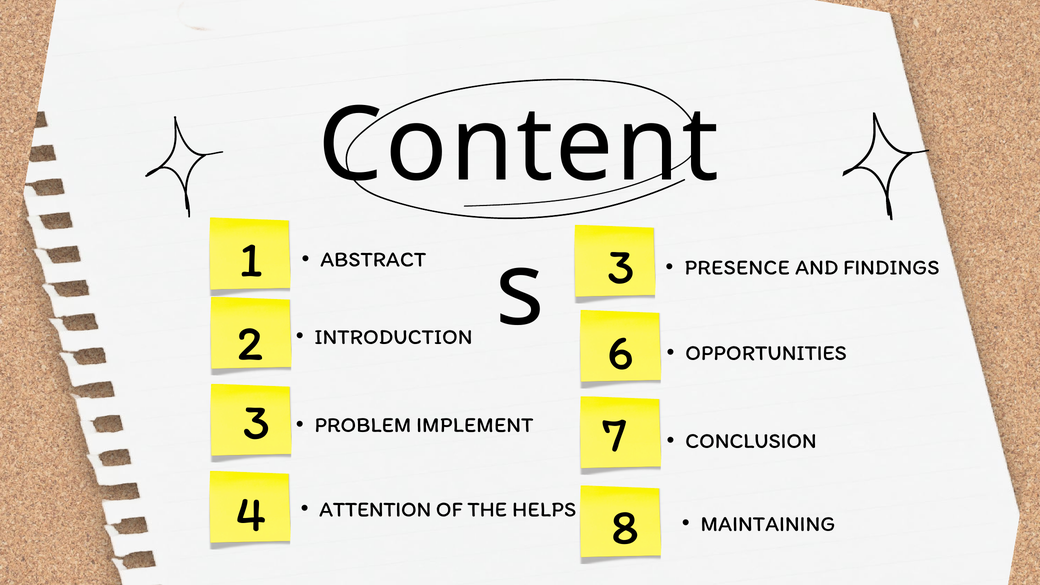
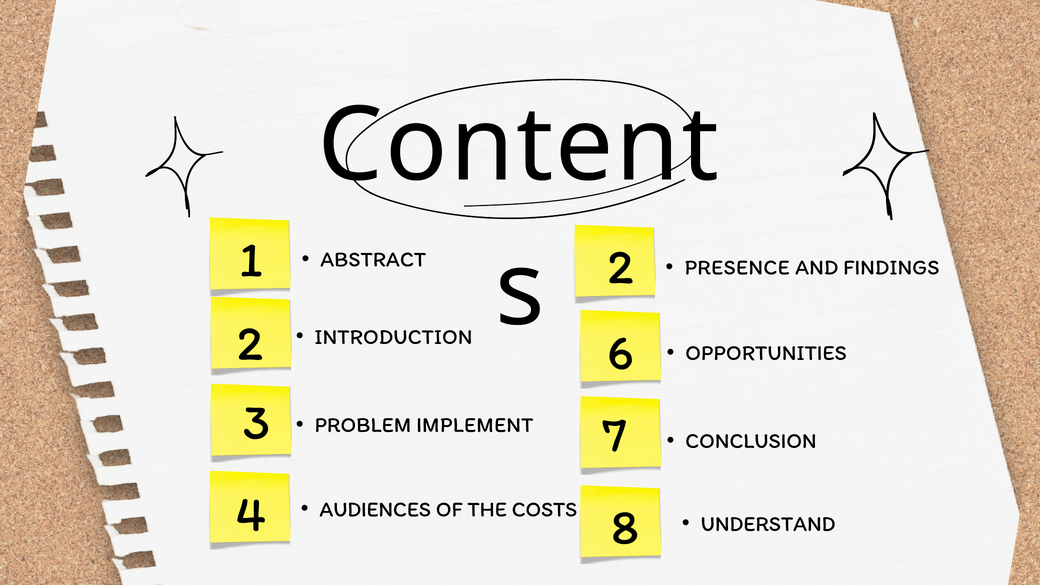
ABSTRACT 3: 3 -> 2
ATTENTION: ATTENTION -> AUDIENCES
HELPS: HELPS -> COSTS
MAINTAINING: MAINTAINING -> UNDERSTAND
